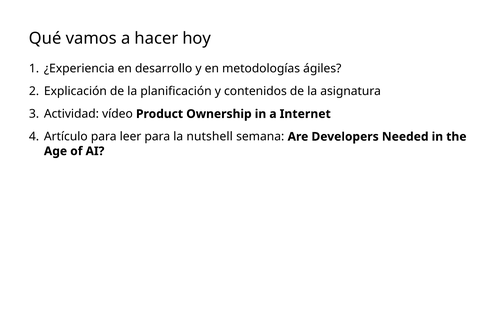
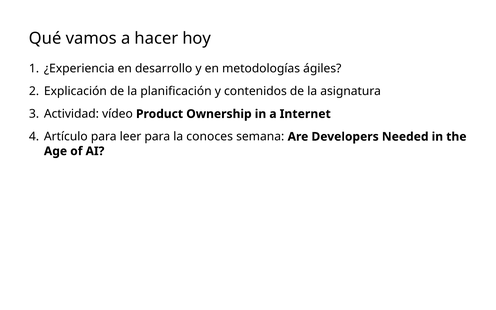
nutshell: nutshell -> conoces
